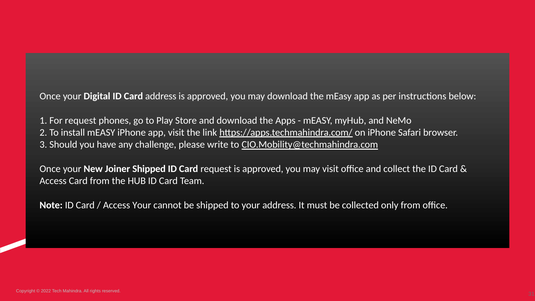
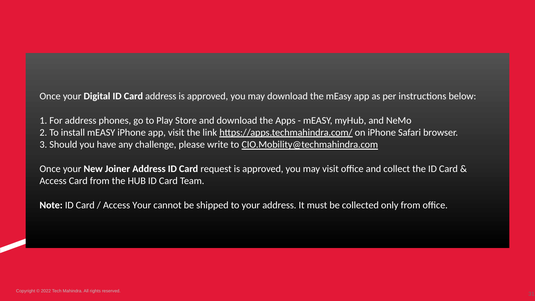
For request: request -> address
Joiner Shipped: Shipped -> Address
